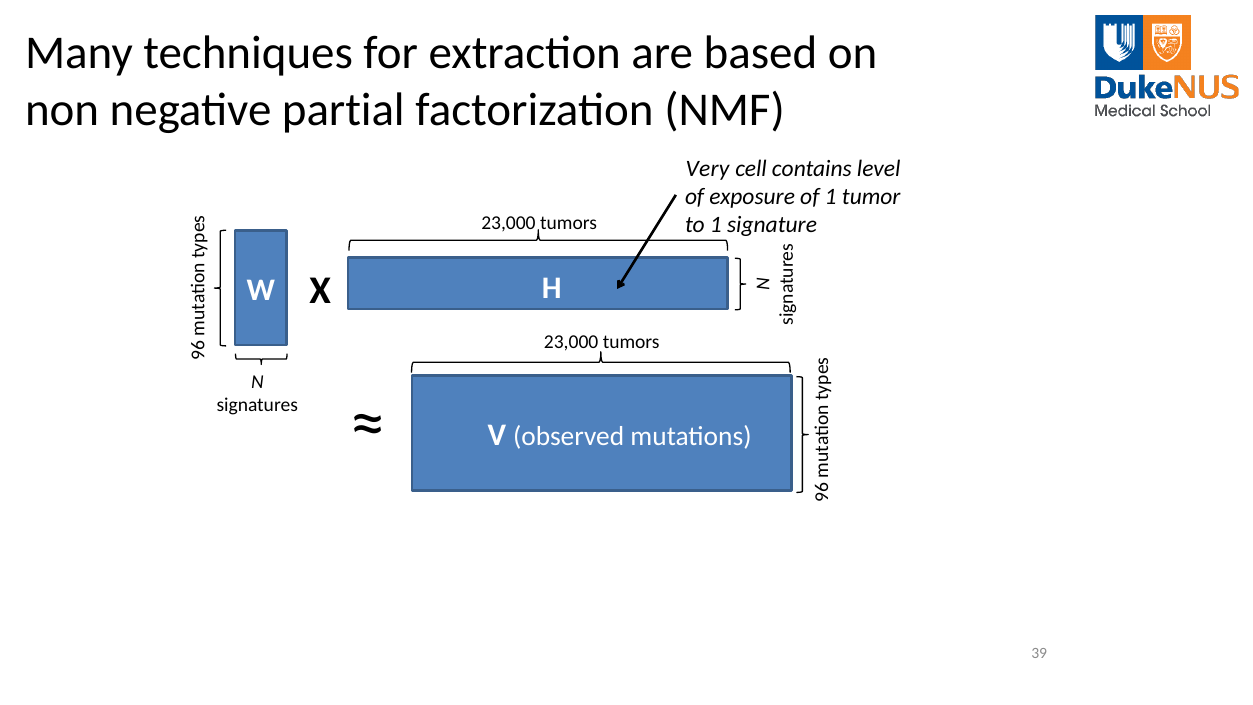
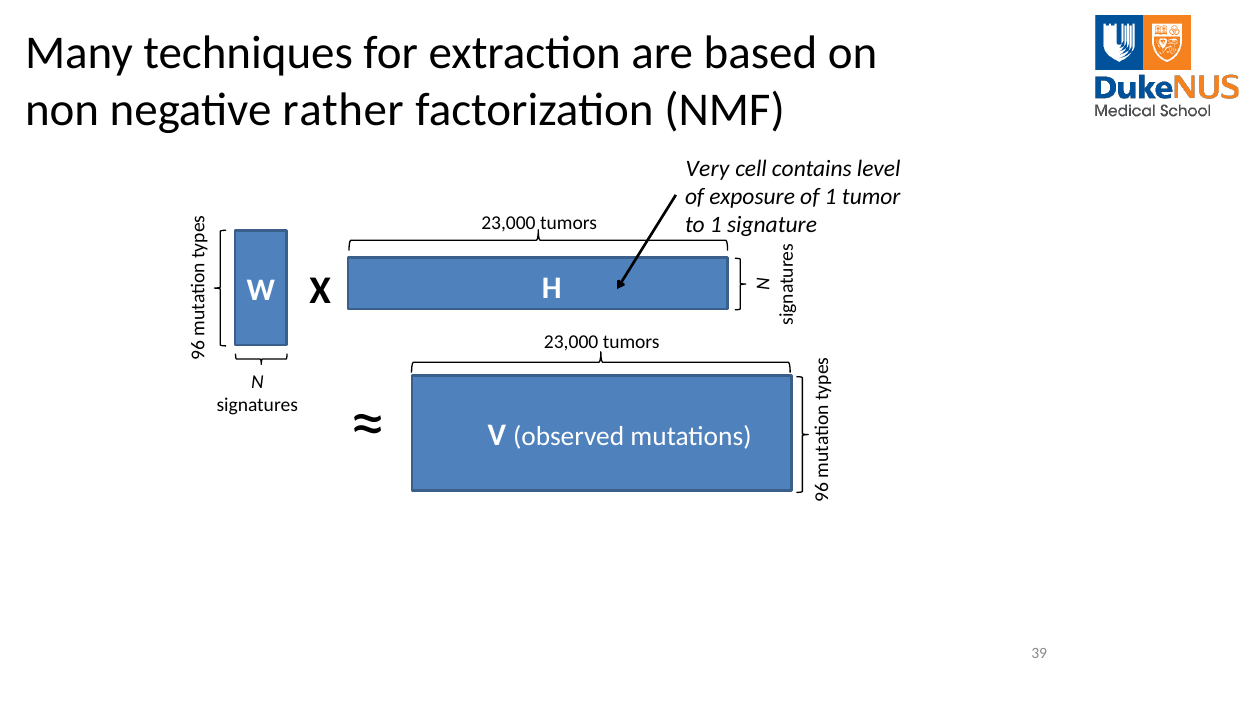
partial: partial -> rather
